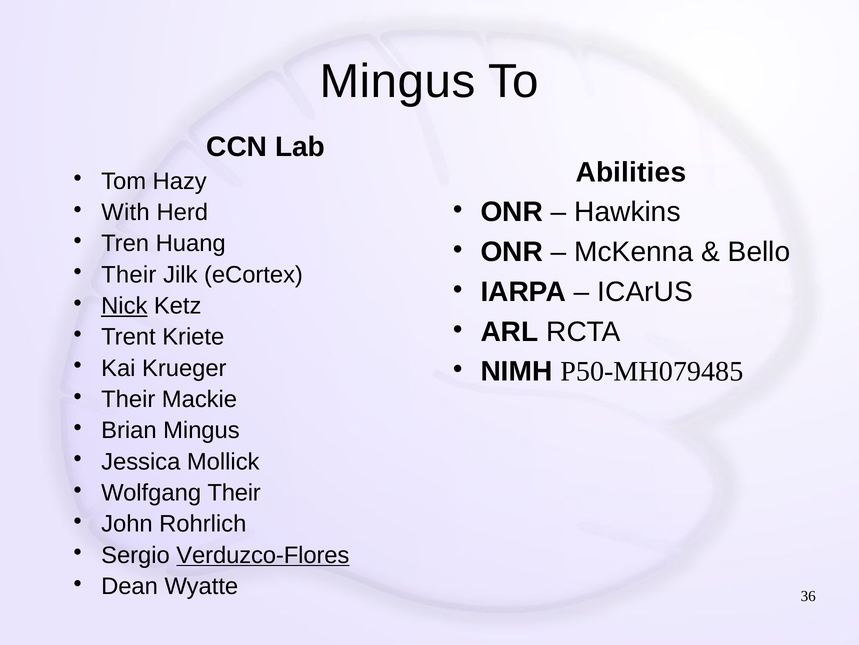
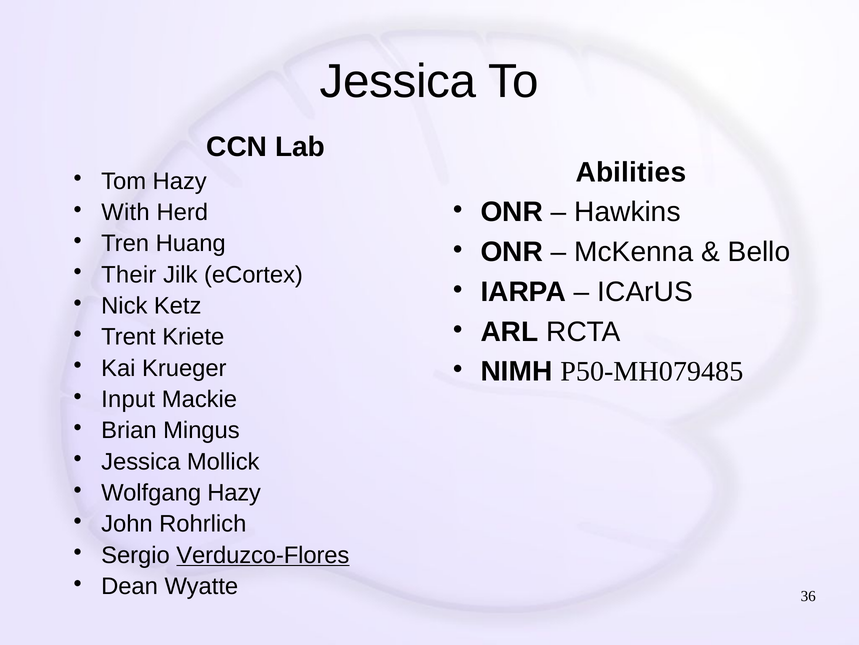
Mingus at (398, 81): Mingus -> Jessica
Nick underline: present -> none
Their at (128, 399): Their -> Input
Wolfgang Their: Their -> Hazy
